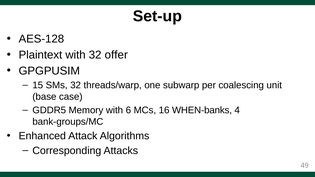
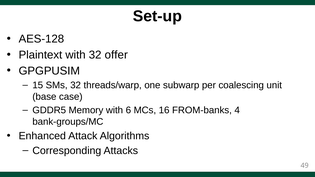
WHEN-banks: WHEN-banks -> FROM-banks
